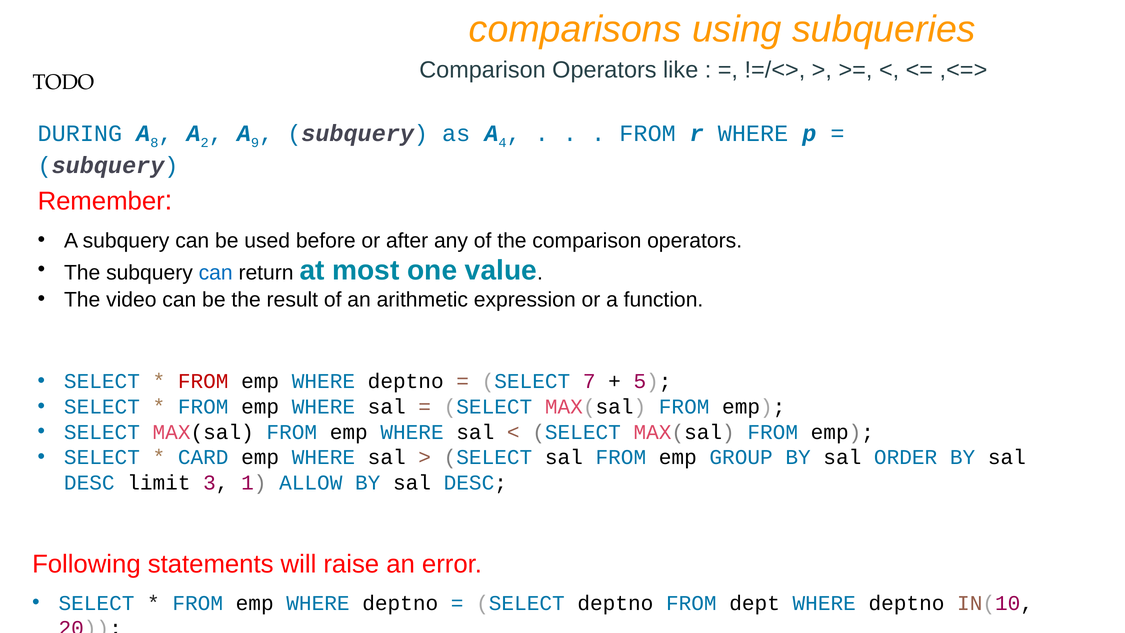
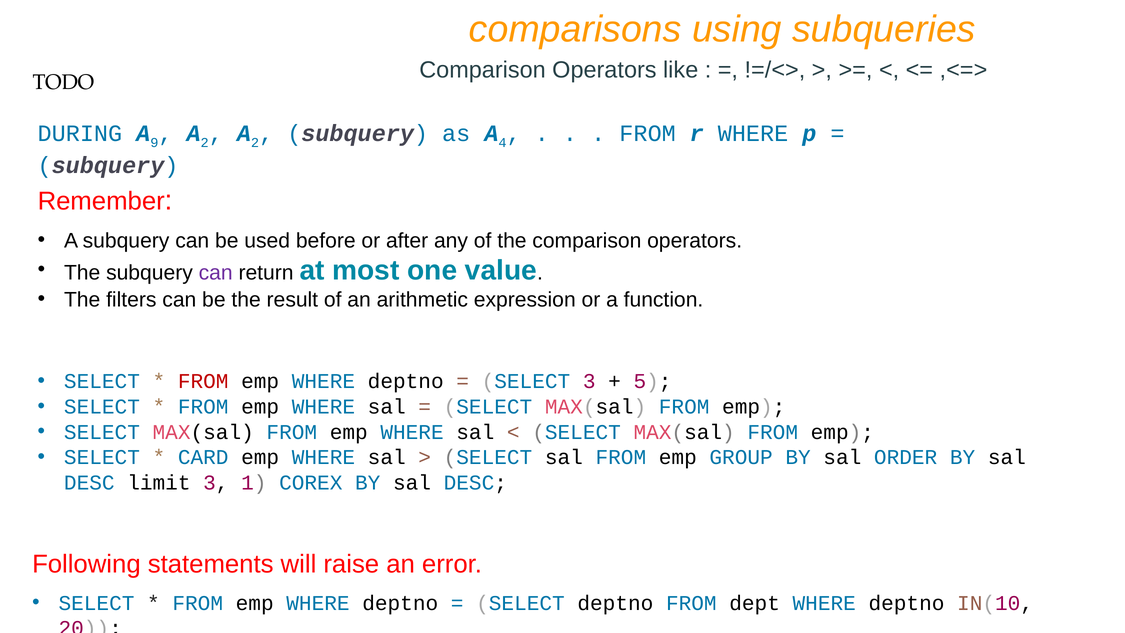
8: 8 -> 9
9 at (255, 143): 9 -> 2
can at (216, 273) colour: blue -> purple
video: video -> filters
SELECT 7: 7 -> 3
ALLOW: ALLOW -> COREX
